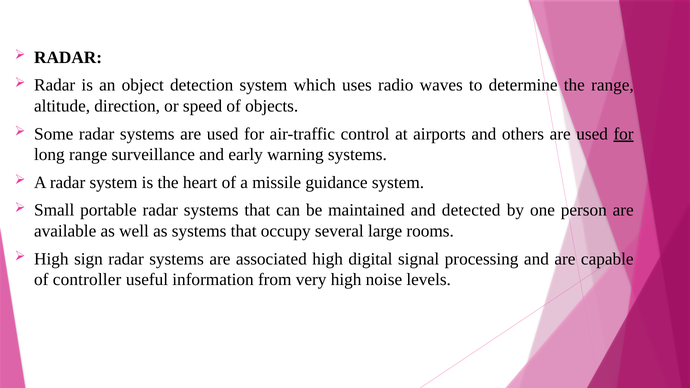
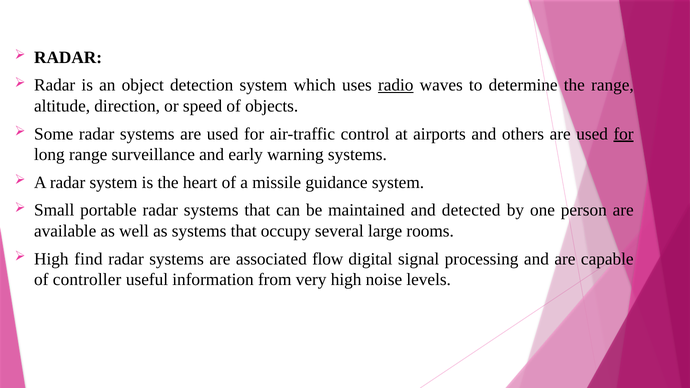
radio underline: none -> present
sign: sign -> find
associated high: high -> flow
